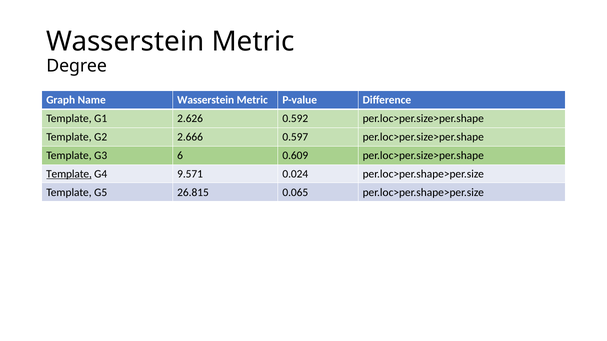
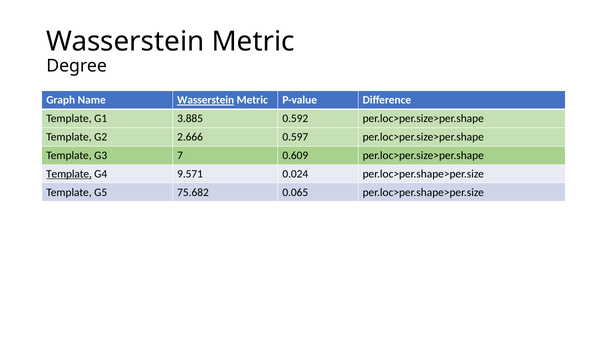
Wasserstein at (206, 100) underline: none -> present
2.626: 2.626 -> 3.885
6: 6 -> 7
26.815: 26.815 -> 75.682
